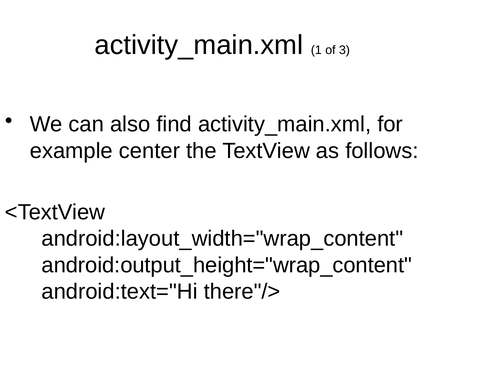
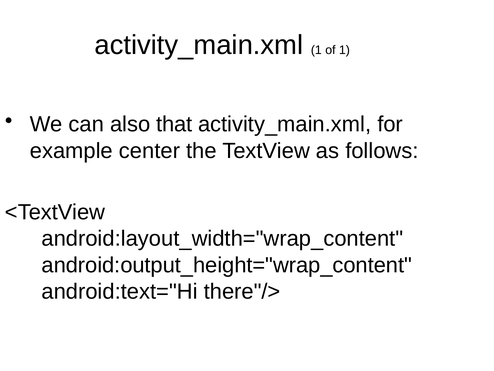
of 3: 3 -> 1
find: find -> that
